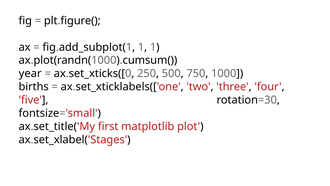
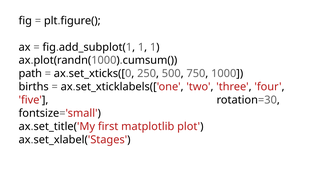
year: year -> path
